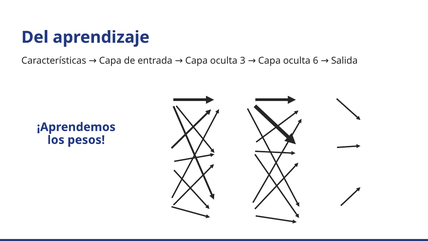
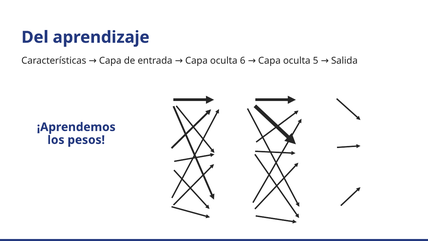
3: 3 -> 6
6: 6 -> 5
